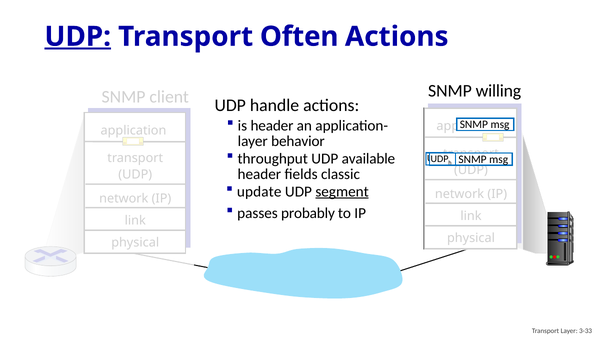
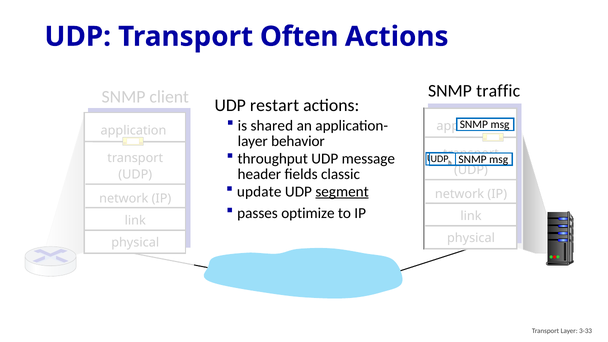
UDP at (78, 37) underline: present -> none
willing: willing -> traffic
handle: handle -> restart
is header: header -> shared
available: available -> message
probably: probably -> optimize
